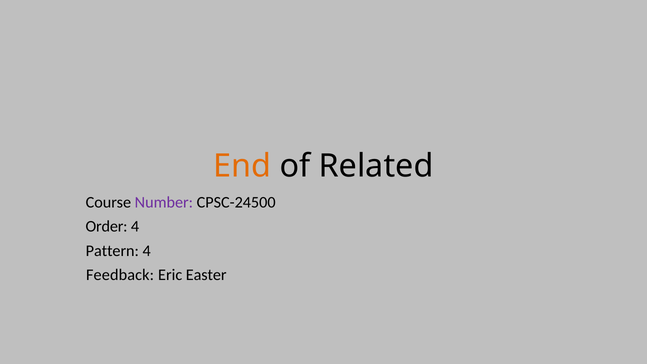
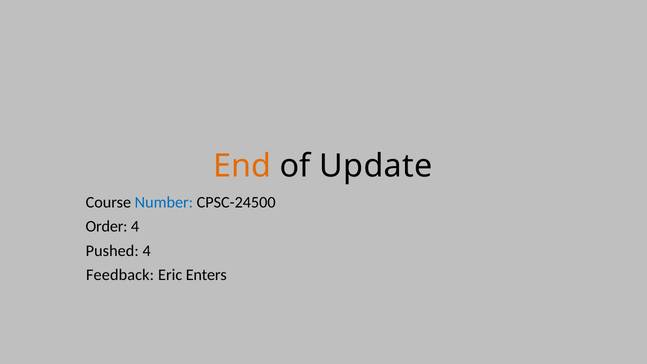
Related: Related -> Update
Number colour: purple -> blue
Pattern: Pattern -> Pushed
Easter: Easter -> Enters
